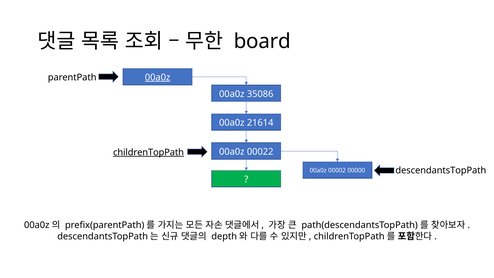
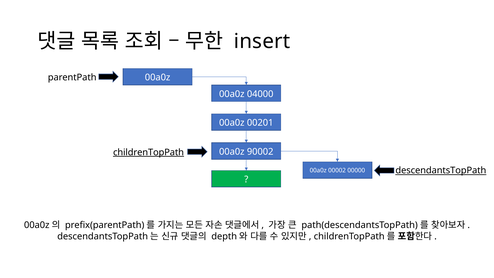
board: board -> insert
00a0z at (158, 77) underline: present -> none
35086: 35086 -> 04000
21614: 21614 -> 00201
00022: 00022 -> 90002
descendantsTopPath underline: none -> present
